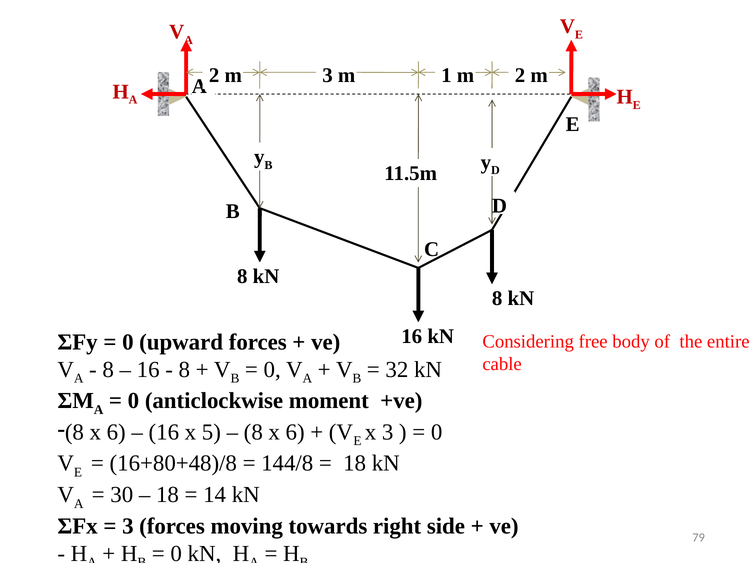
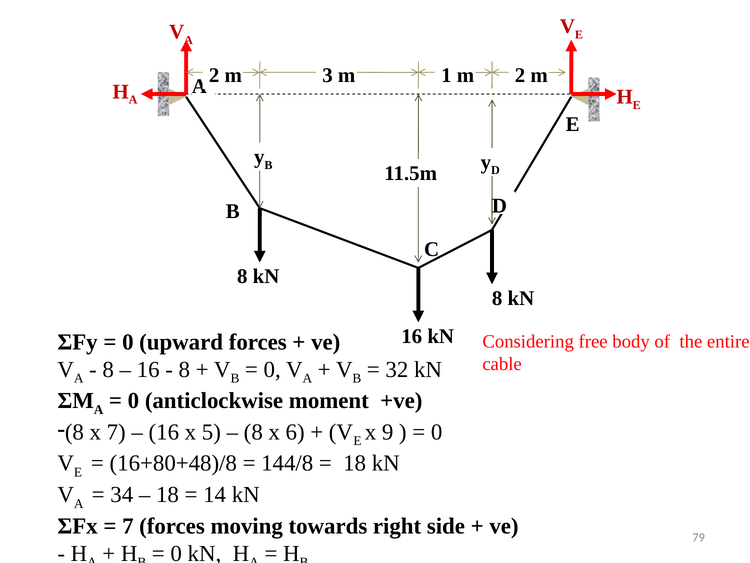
6 at (116, 432): 6 -> 7
x 3: 3 -> 9
30: 30 -> 34
3 at (128, 526): 3 -> 7
